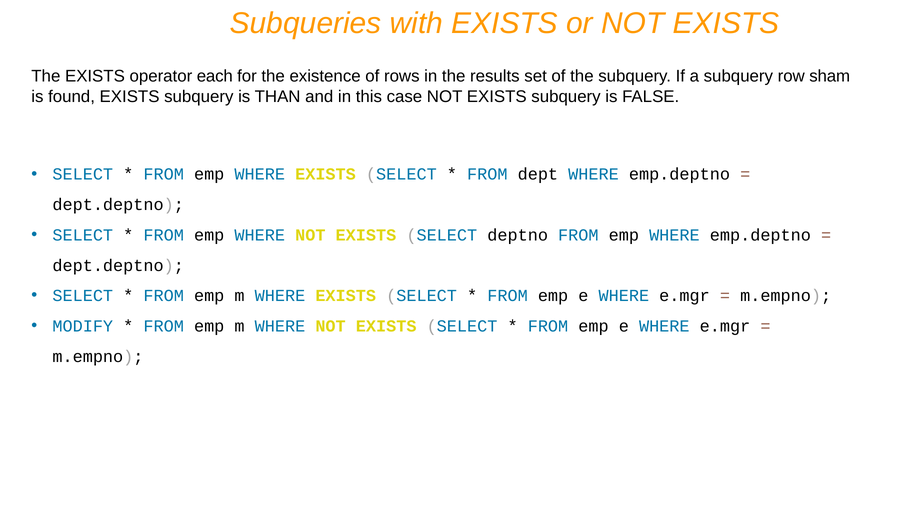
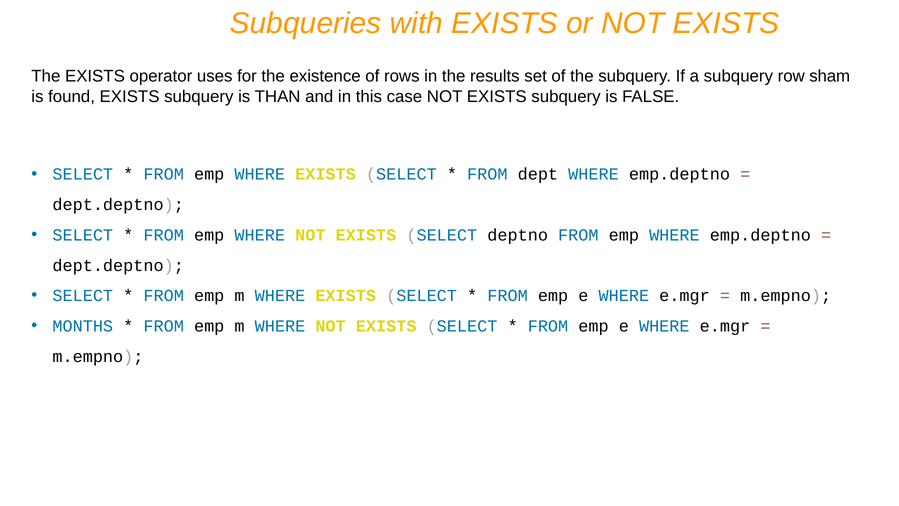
each: each -> uses
MODIFY: MODIFY -> MONTHS
